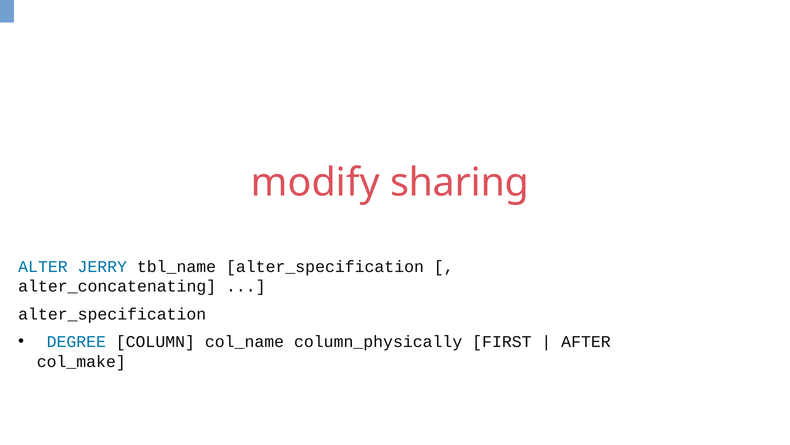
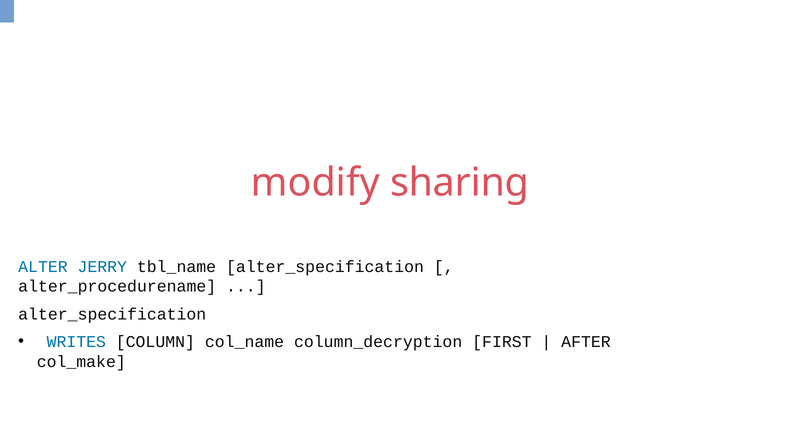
alter_concatenating: alter_concatenating -> alter_procedurename
DEGREE: DEGREE -> WRITES
column_physically: column_physically -> column_decryption
